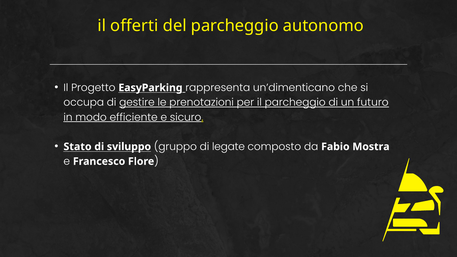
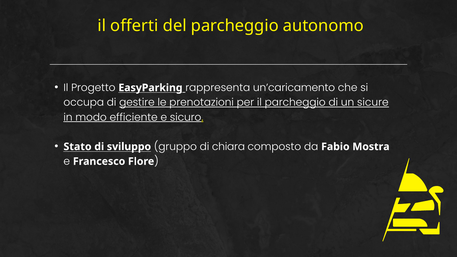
un’dimenticano: un’dimenticano -> un’caricamento
futuro: futuro -> sicure
legate: legate -> chiara
